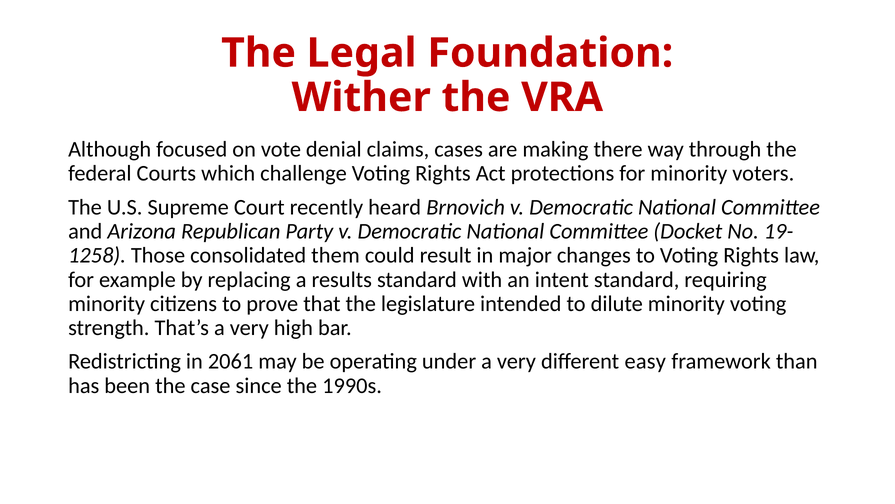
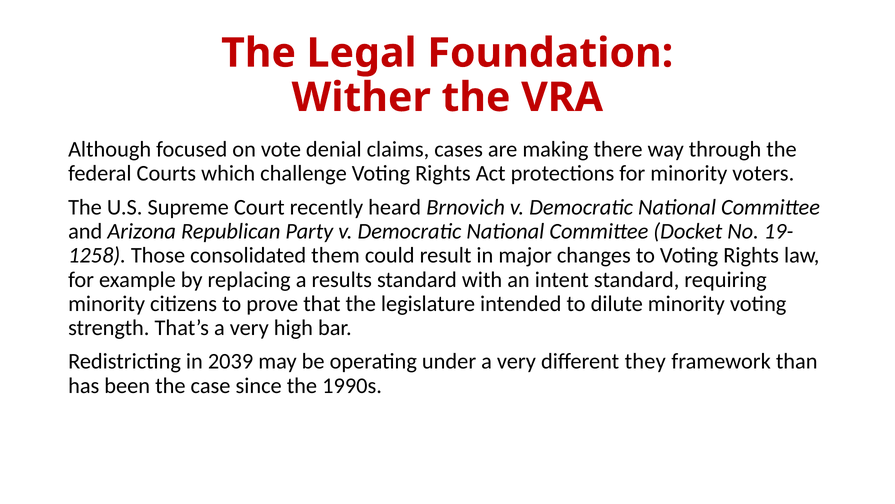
2061: 2061 -> 2039
easy: easy -> they
